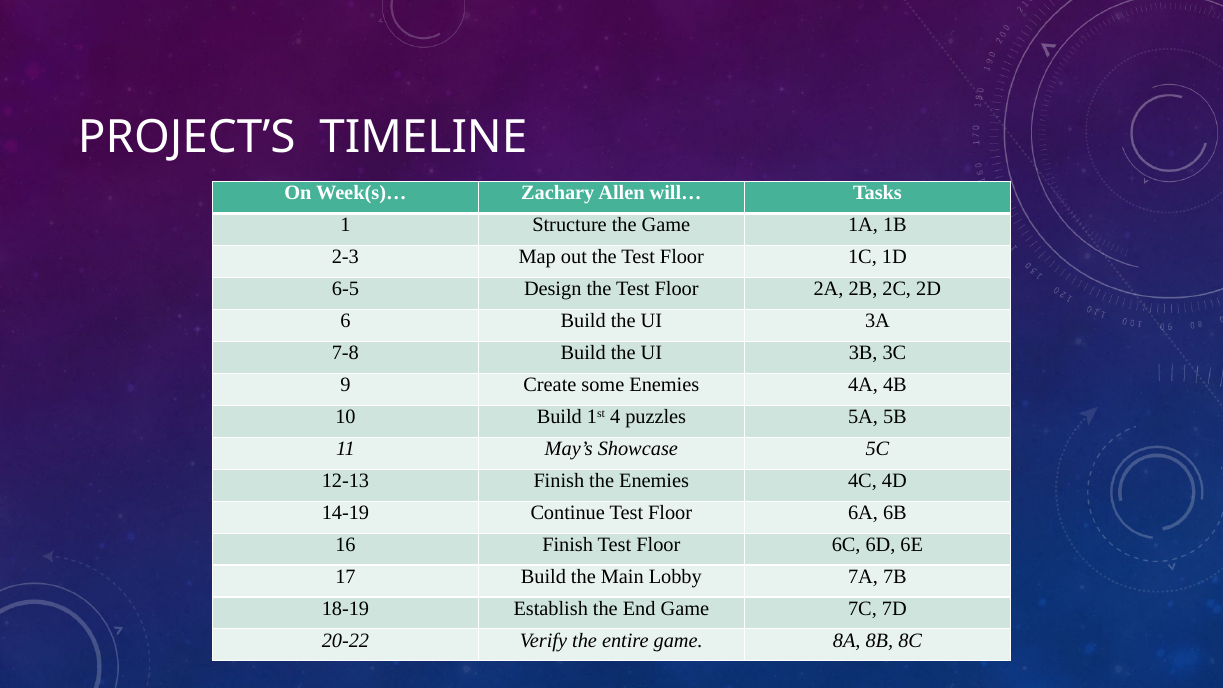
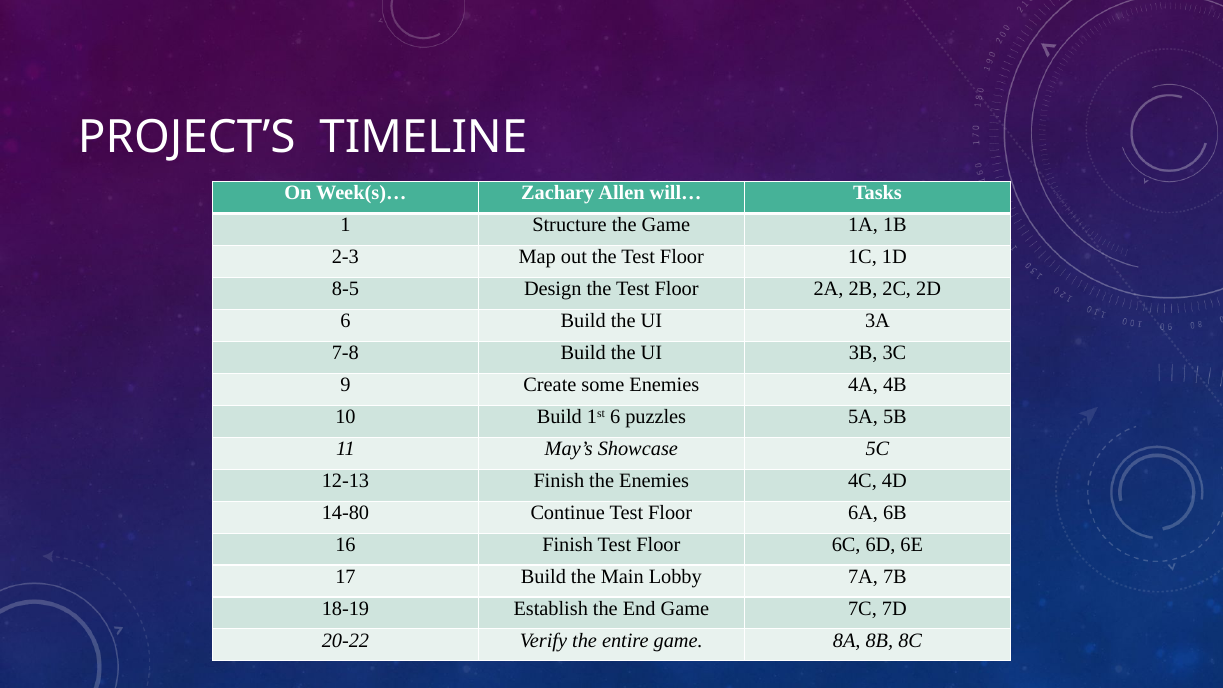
6-5: 6-5 -> 8-5
1st 4: 4 -> 6
14-19: 14-19 -> 14-80
